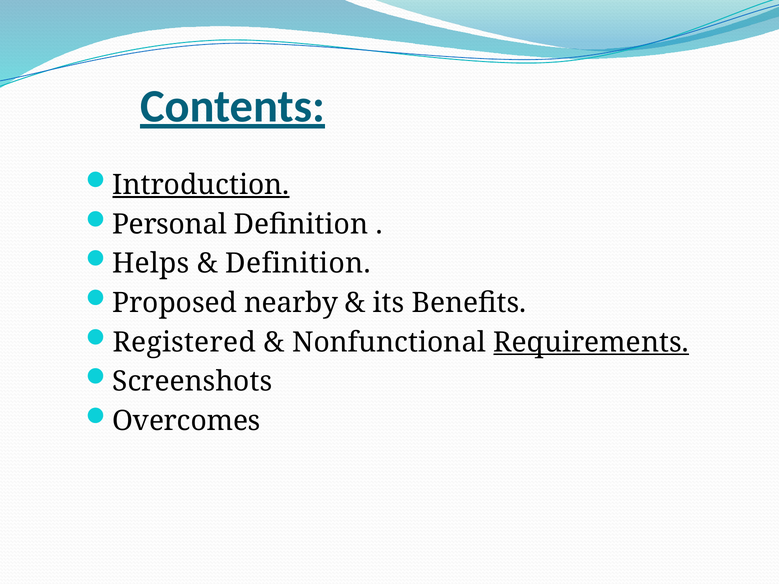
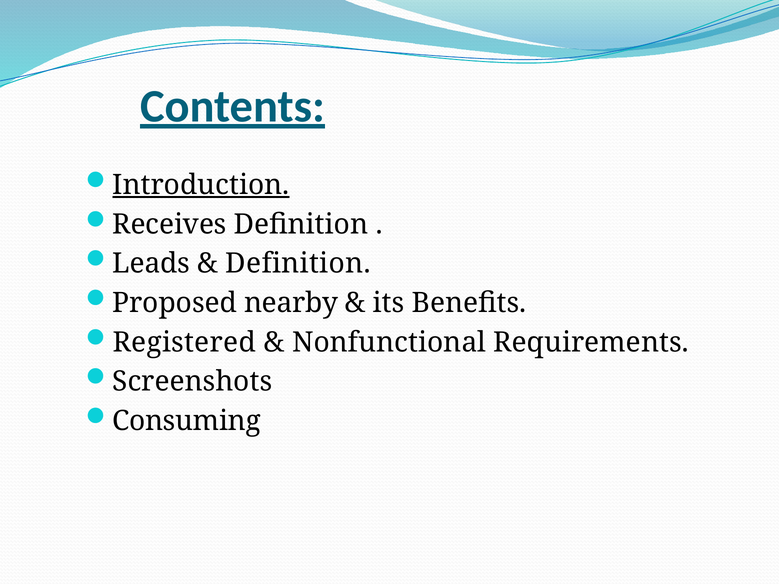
Personal: Personal -> Receives
Helps: Helps -> Leads
Requirements underline: present -> none
Overcomes: Overcomes -> Consuming
